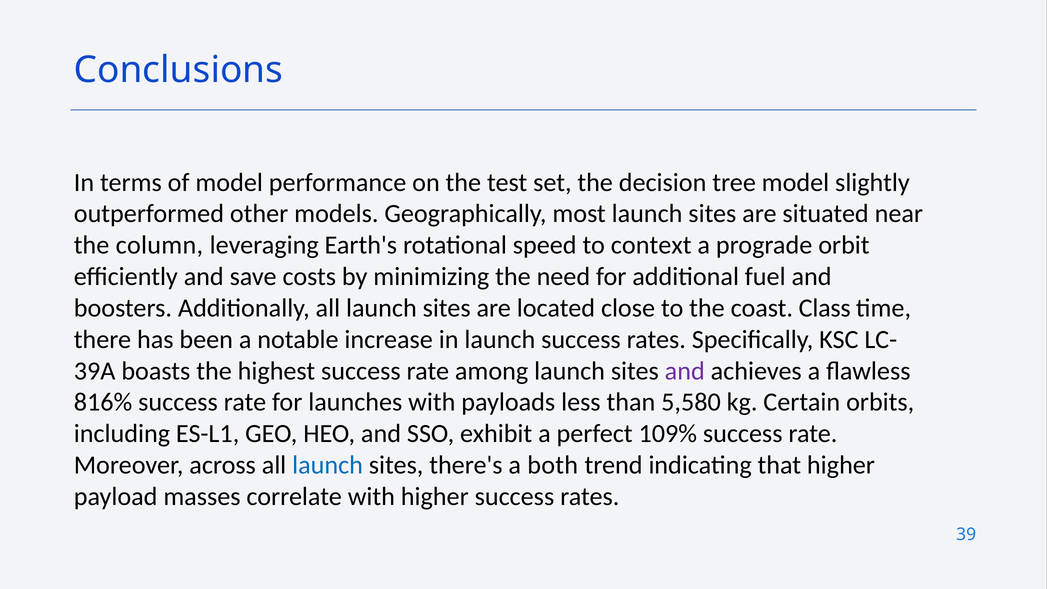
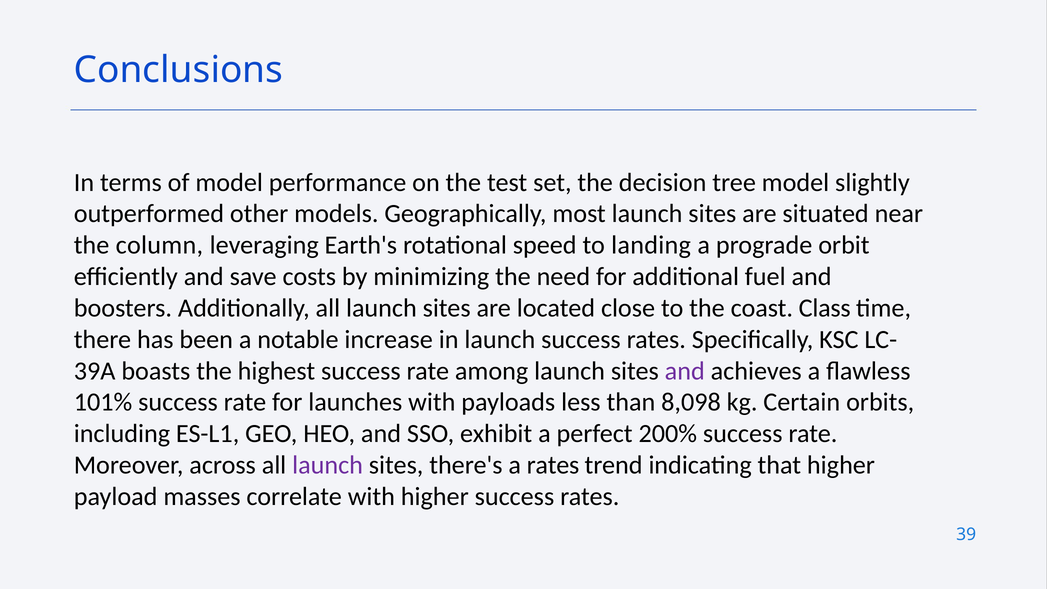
context: context -> landing
816%: 816% -> 101%
5,580: 5,580 -> 8,098
109%: 109% -> 200%
launch at (328, 465) colour: blue -> purple
a both: both -> rates
